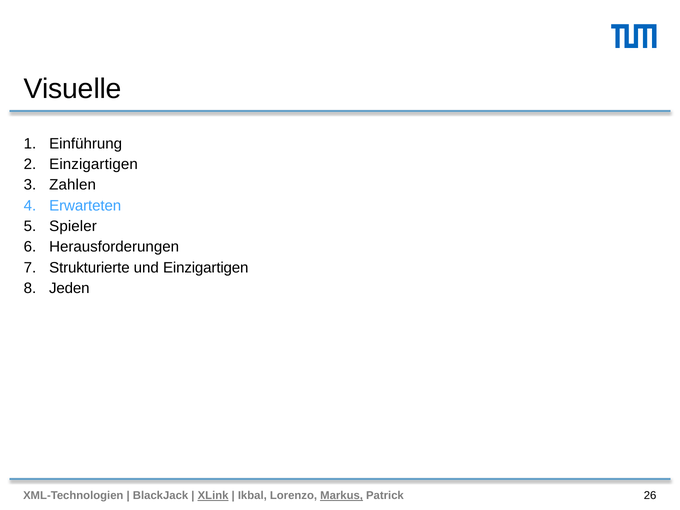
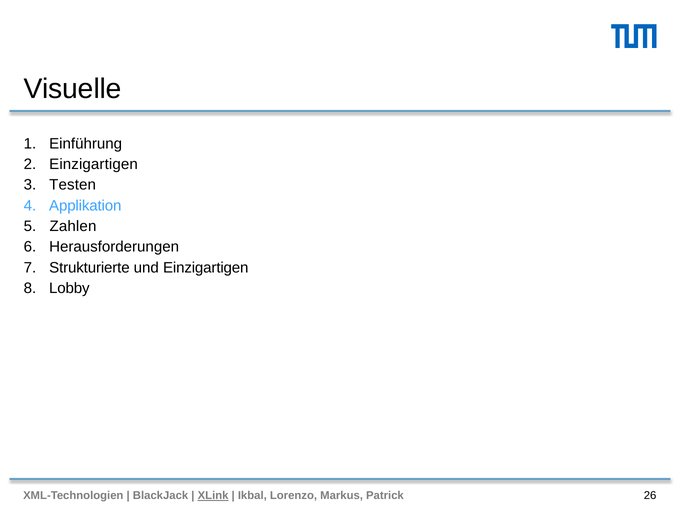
Zahlen: Zahlen -> Testen
Erwarteten: Erwarteten -> Applikation
Spieler: Spieler -> Zahlen
Jeden: Jeden -> Lobby
Markus underline: present -> none
